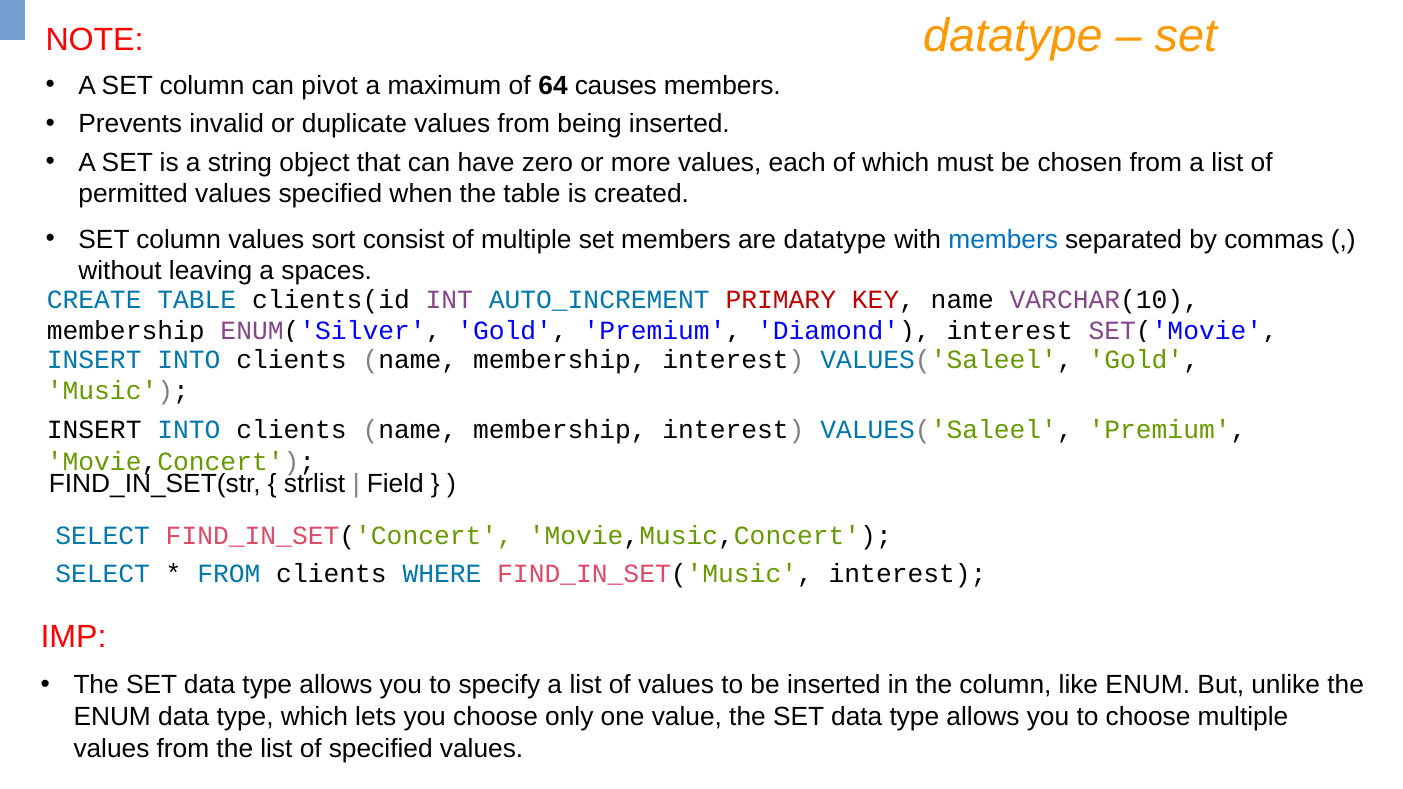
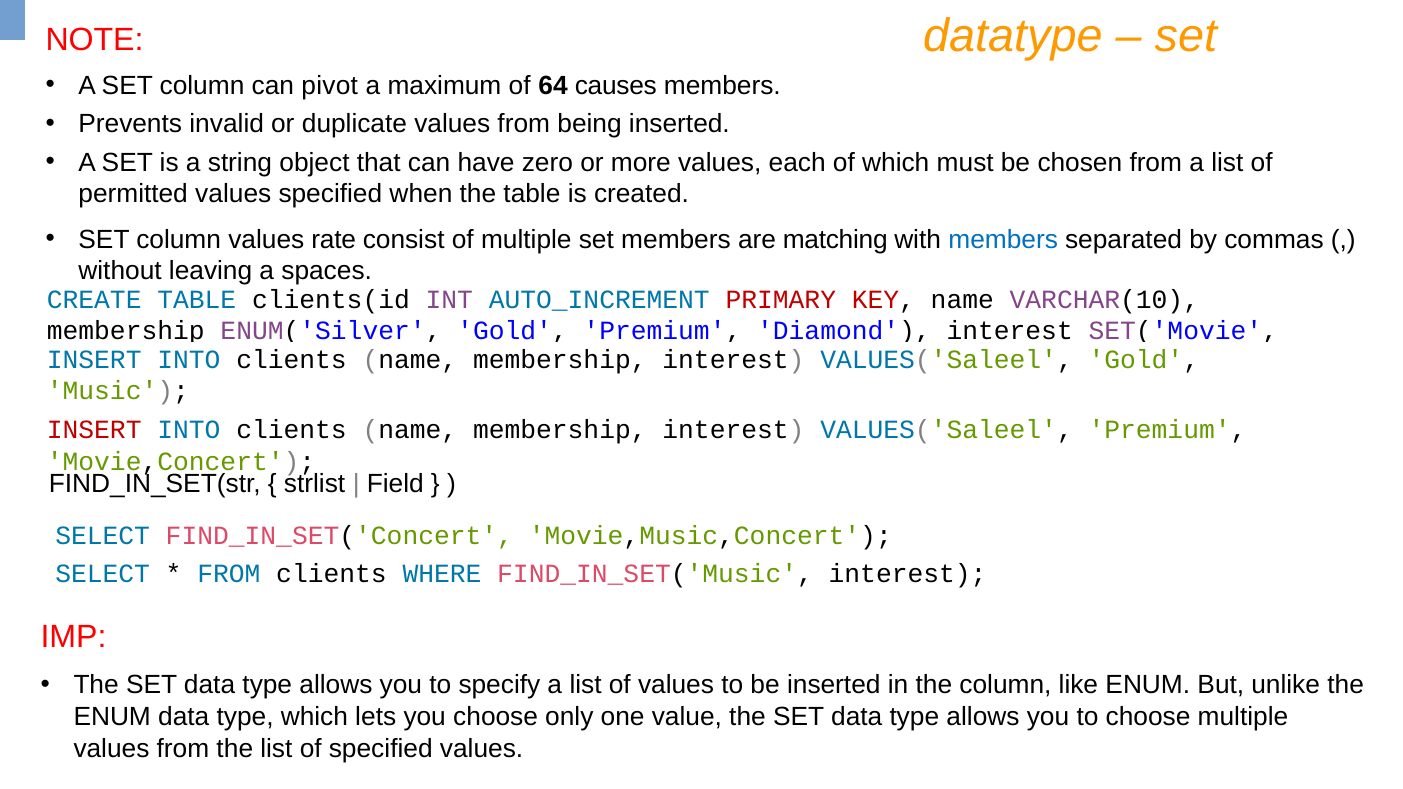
sort: sort -> rate
are datatype: datatype -> matching
INSERT at (94, 430) colour: black -> red
